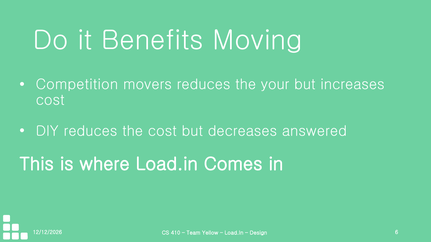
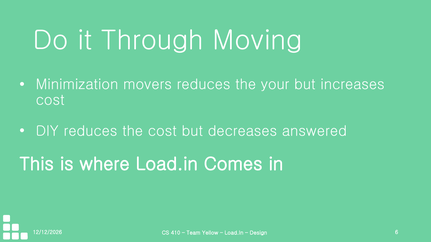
Benefits: Benefits -> Through
Competition: Competition -> Minimization
